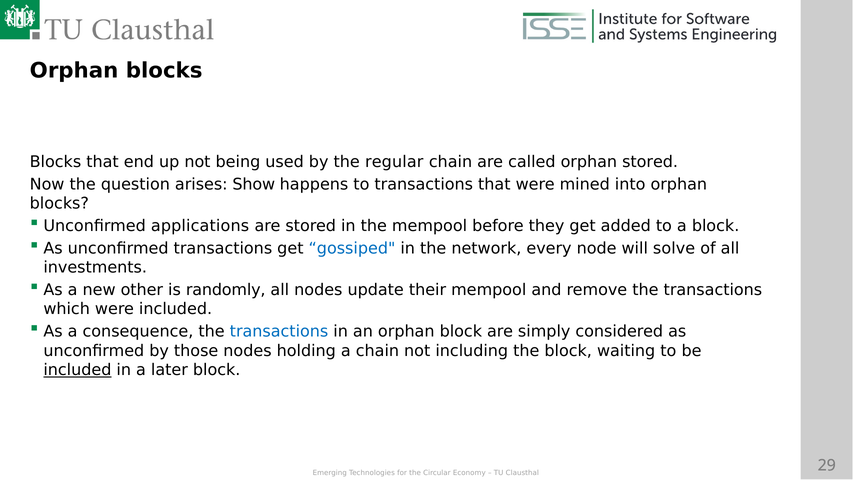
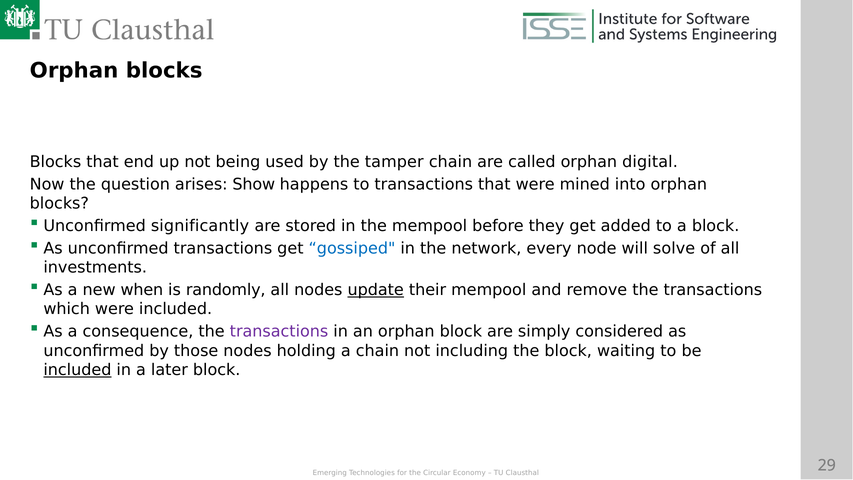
regular: regular -> tamper
orphan stored: stored -> digital
applications: applications -> significantly
other: other -> when
update underline: none -> present
transactions at (279, 331) colour: blue -> purple
